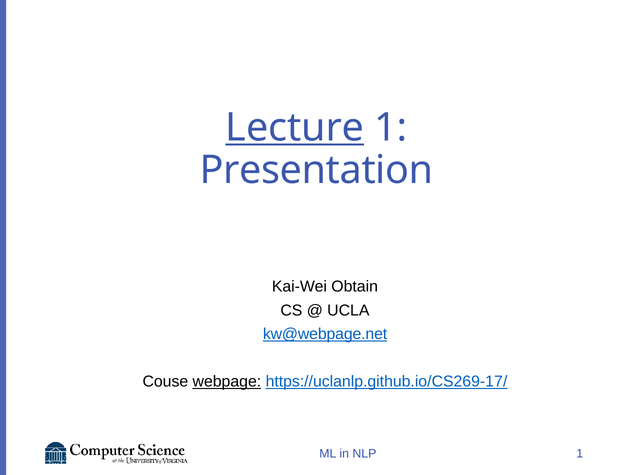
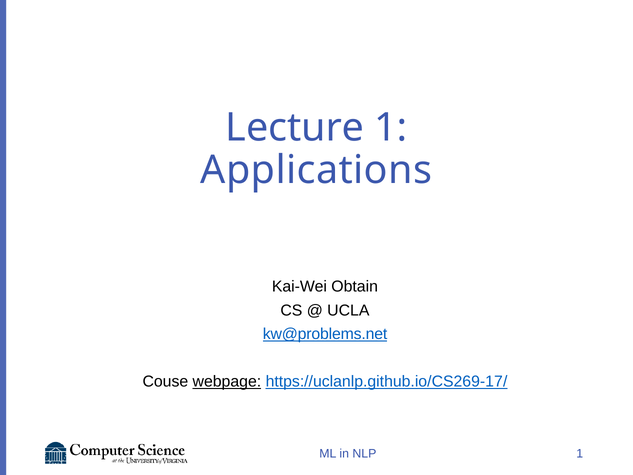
Lecture underline: present -> none
Presentation: Presentation -> Applications
kw@webpage.net: kw@webpage.net -> kw@problems.net
